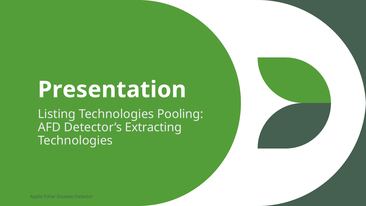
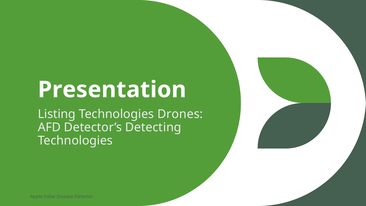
Pooling: Pooling -> Drones
Extracting: Extracting -> Detecting
